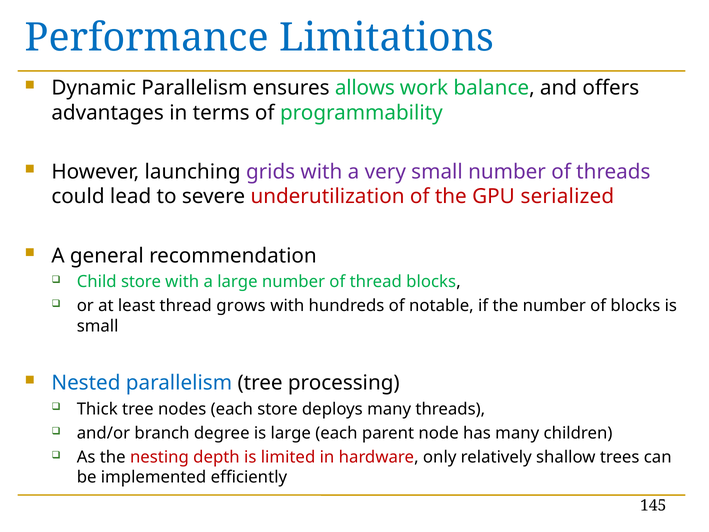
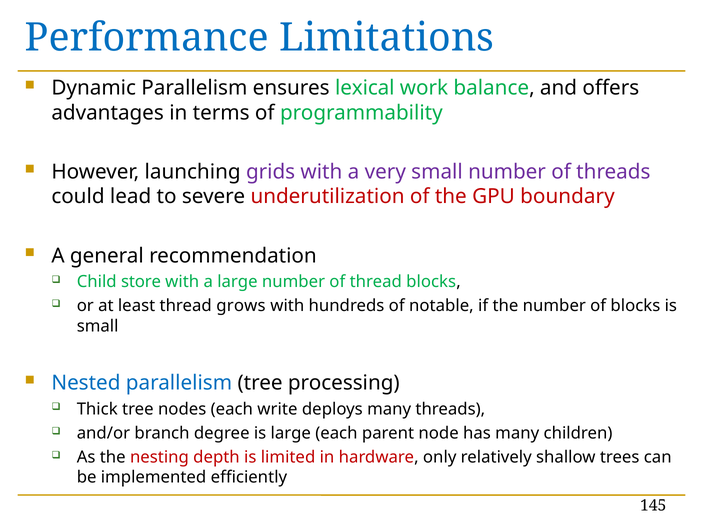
allows: allows -> lexical
serialized: serialized -> boundary
each store: store -> write
